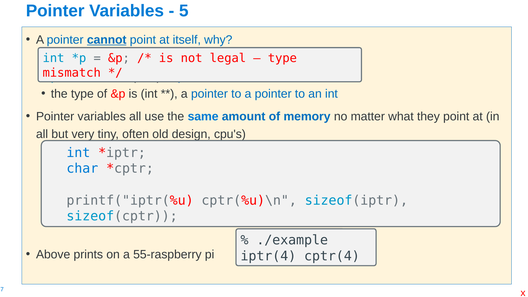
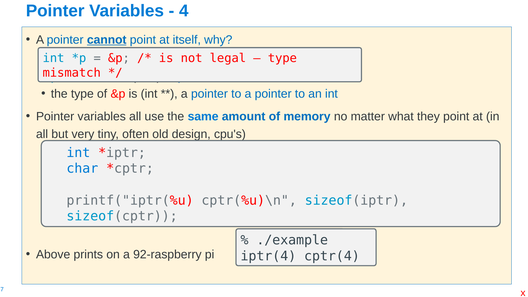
5: 5 -> 4
55-raspberry: 55-raspberry -> 92-raspberry
